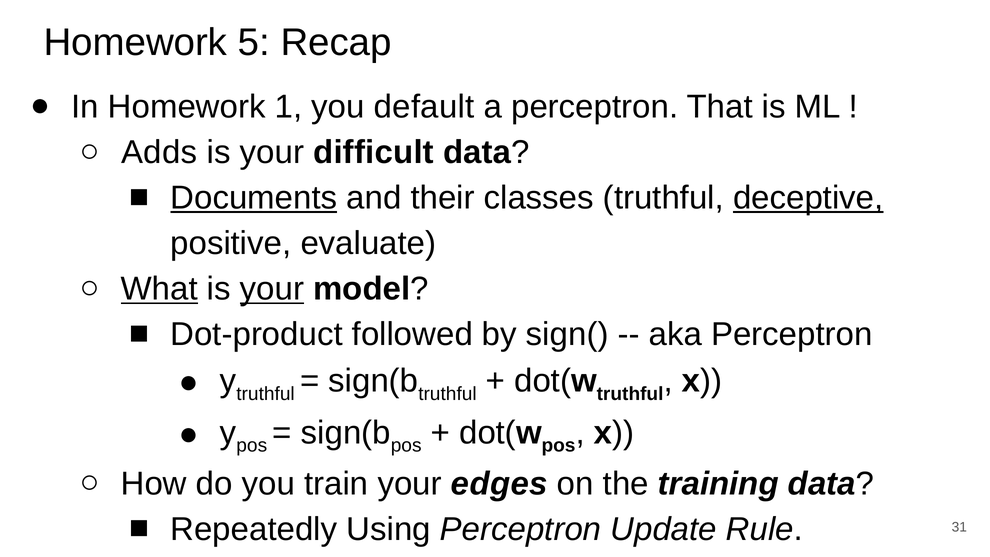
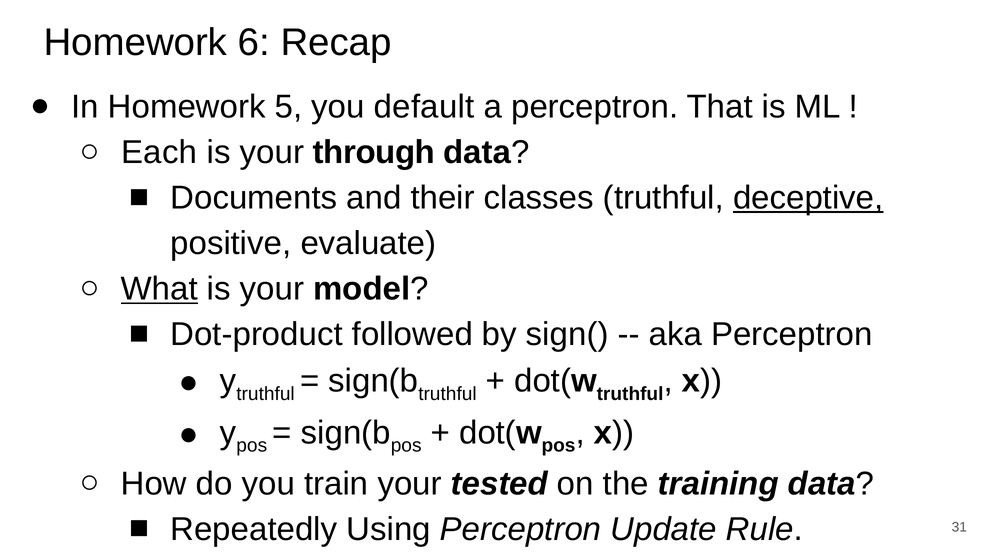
5: 5 -> 6
1: 1 -> 5
Adds: Adds -> Each
difficult: difficult -> through
Documents underline: present -> none
your at (272, 289) underline: present -> none
edges: edges -> tested
